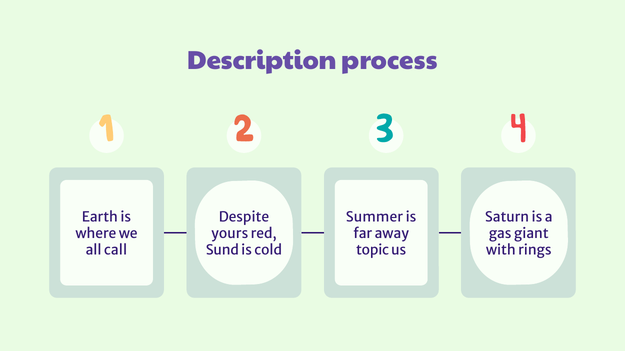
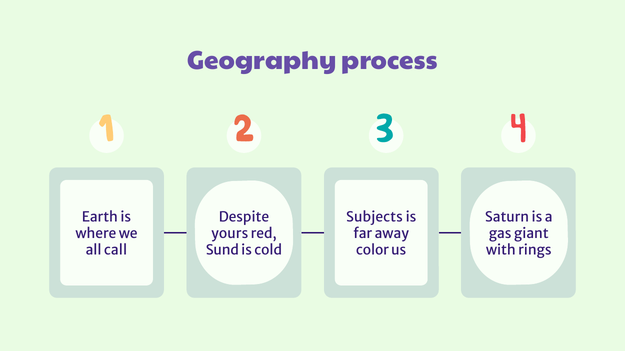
Description: Description -> Geography
Summer: Summer -> Subjects
topic: topic -> color
